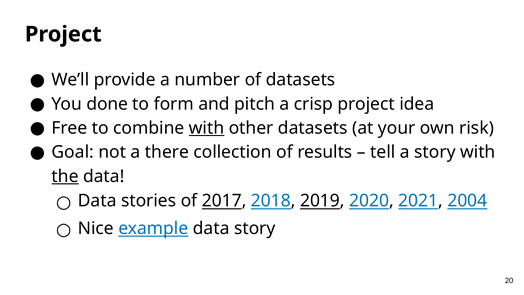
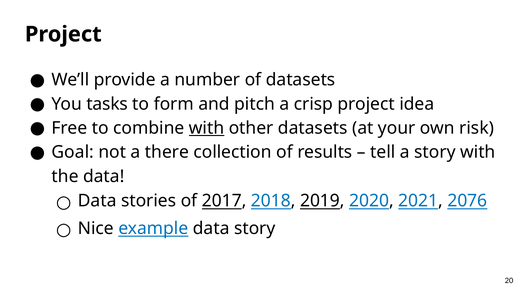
done: done -> tasks
the underline: present -> none
2004: 2004 -> 2076
